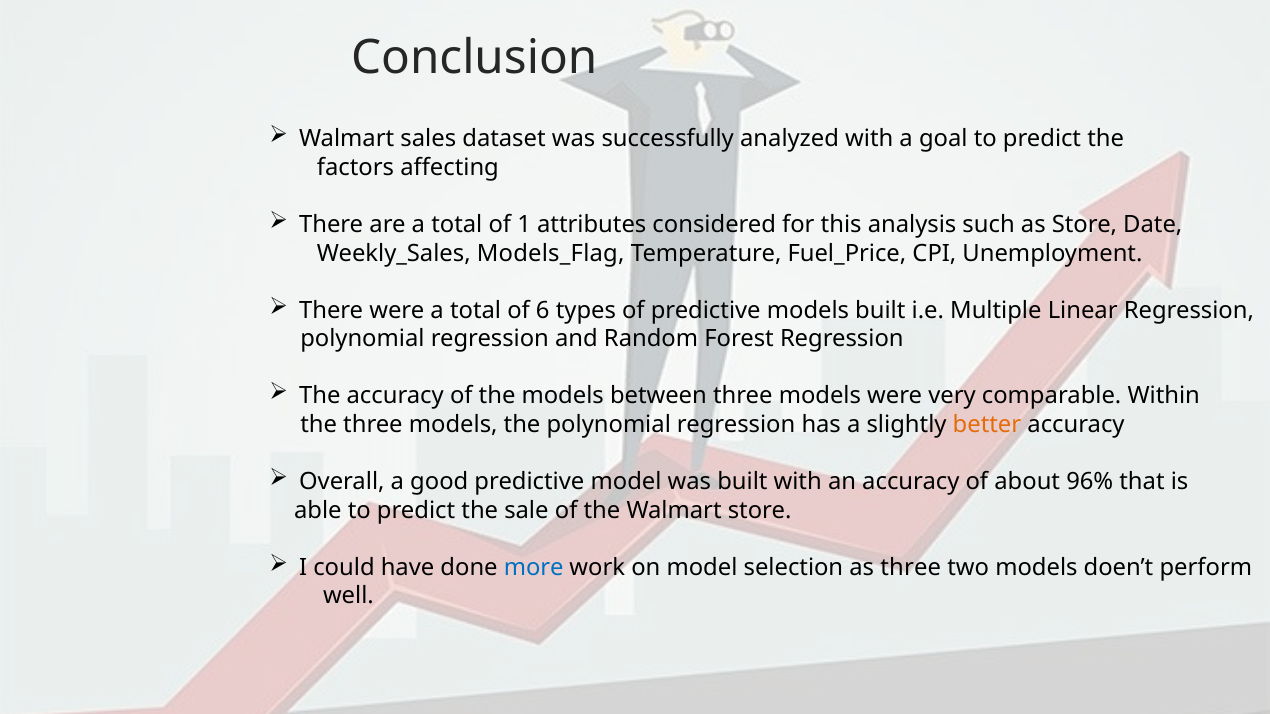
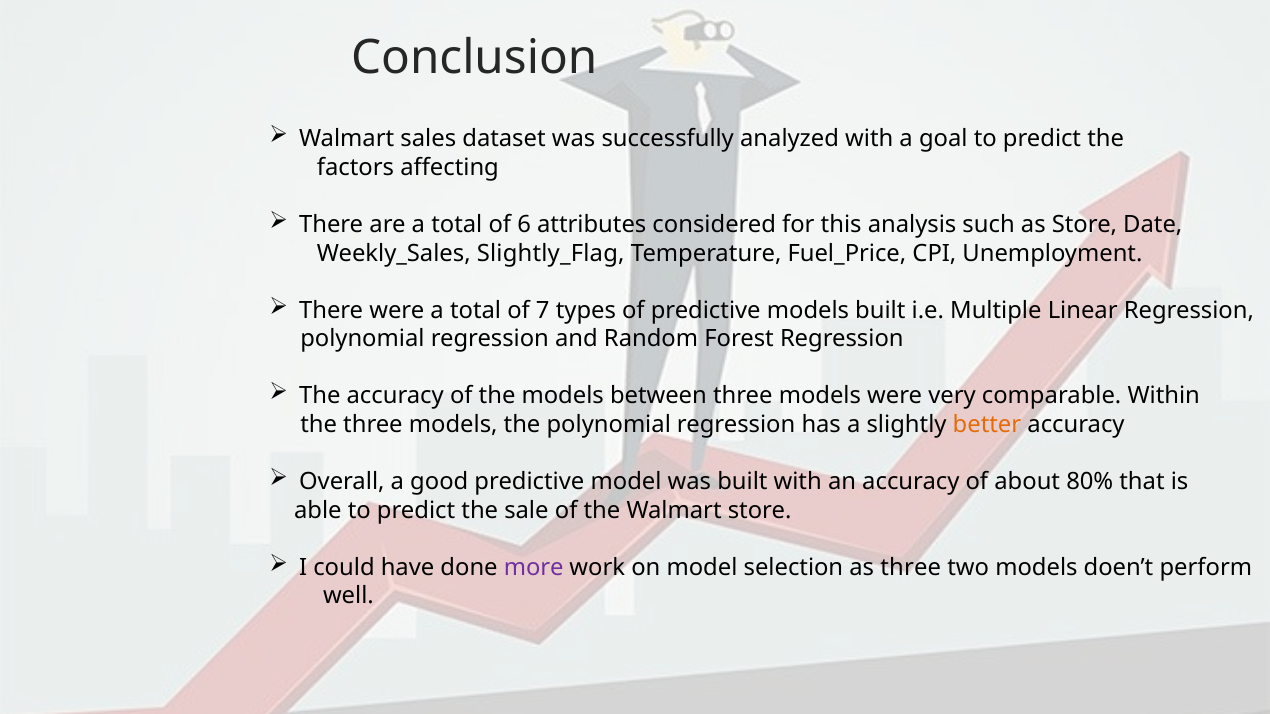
1: 1 -> 6
Models_Flag: Models_Flag -> Slightly_Flag
6: 6 -> 7
96%: 96% -> 80%
more colour: blue -> purple
